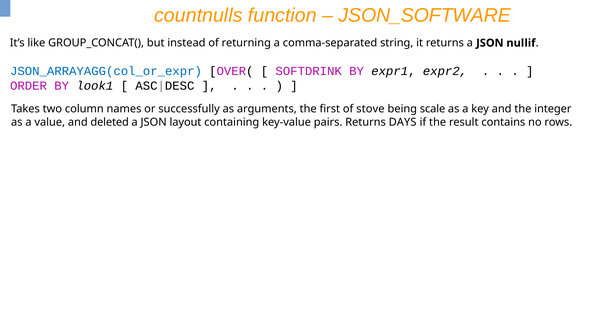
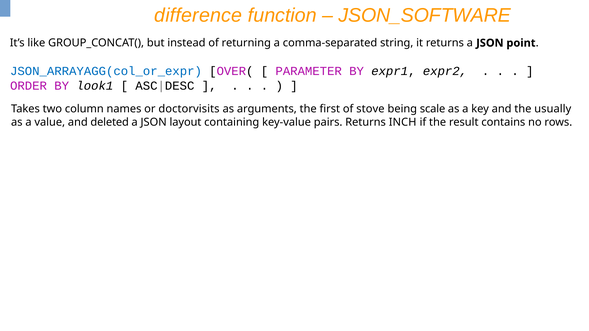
countnulls: countnulls -> difference
nullif: nullif -> point
SOFTDRINK: SOFTDRINK -> PARAMETER
successfully: successfully -> doctorvisits
integer: integer -> usually
DAYS: DAYS -> INCH
